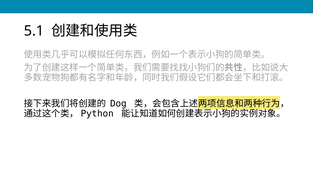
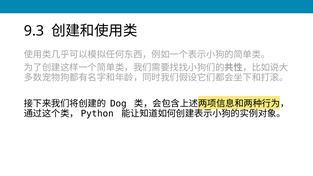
5.1: 5.1 -> 9.3
